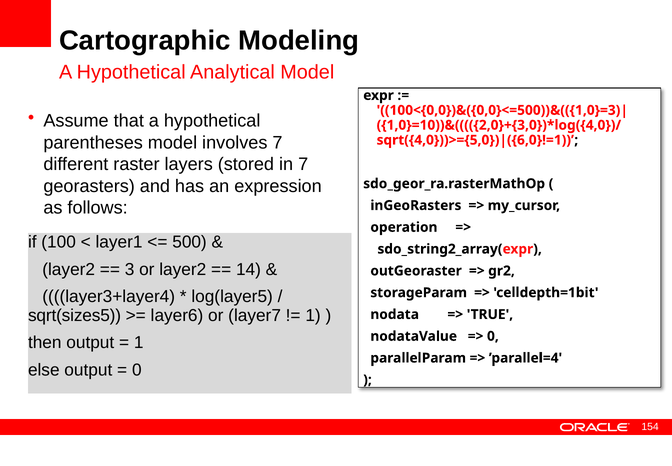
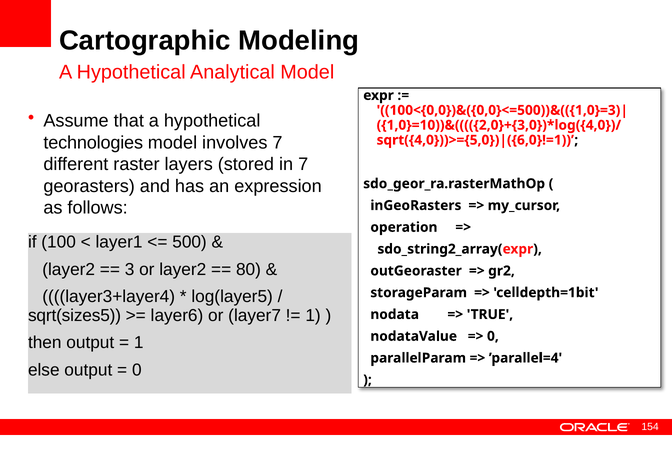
parentheses: parentheses -> technologies
14: 14 -> 80
